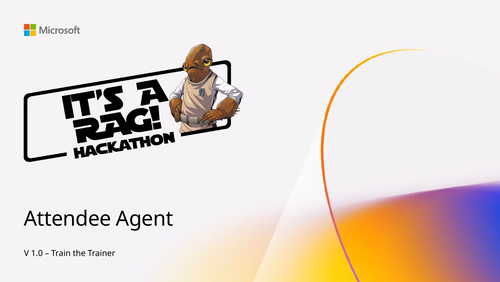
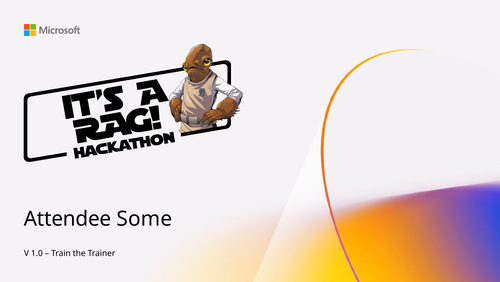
Agent: Agent -> Some
